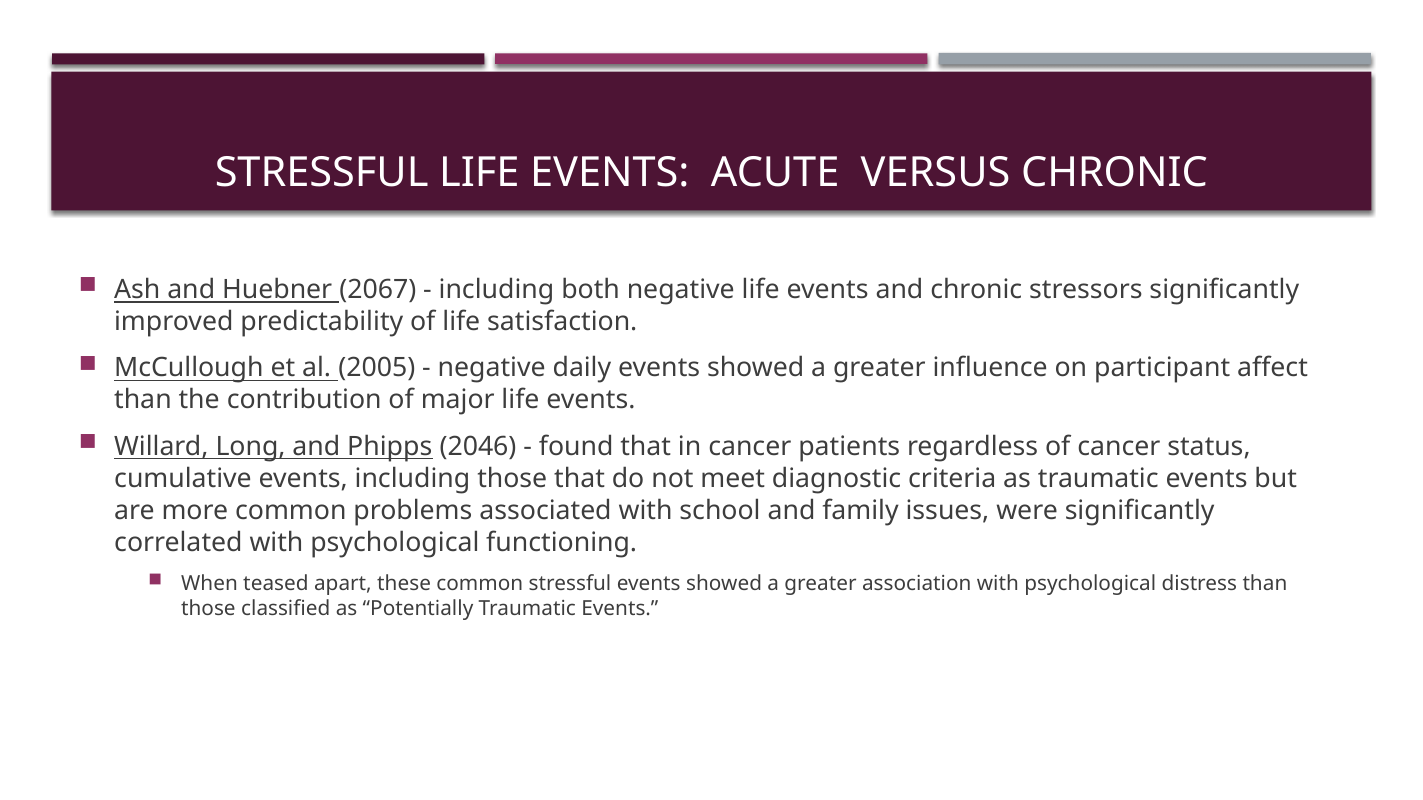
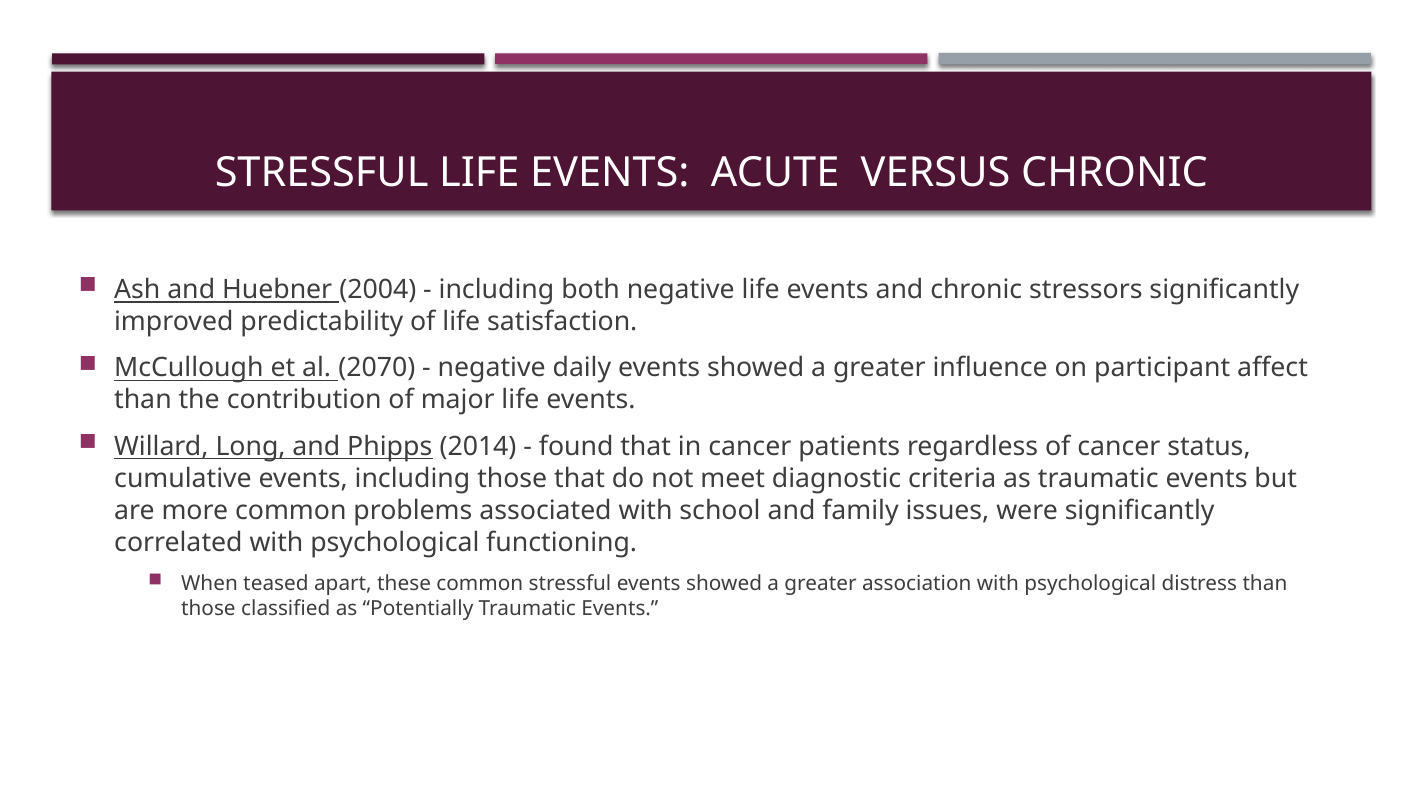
2067: 2067 -> 2004
2005: 2005 -> 2070
2046: 2046 -> 2014
